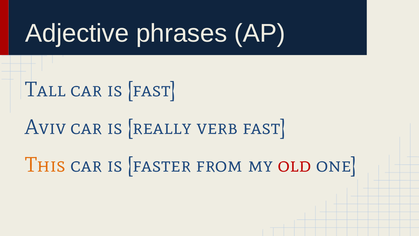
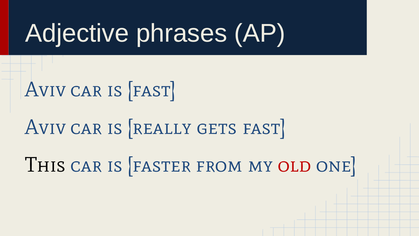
Tall at (45, 89): Tall -> Aviv
verb: verb -> gets
This colour: orange -> black
